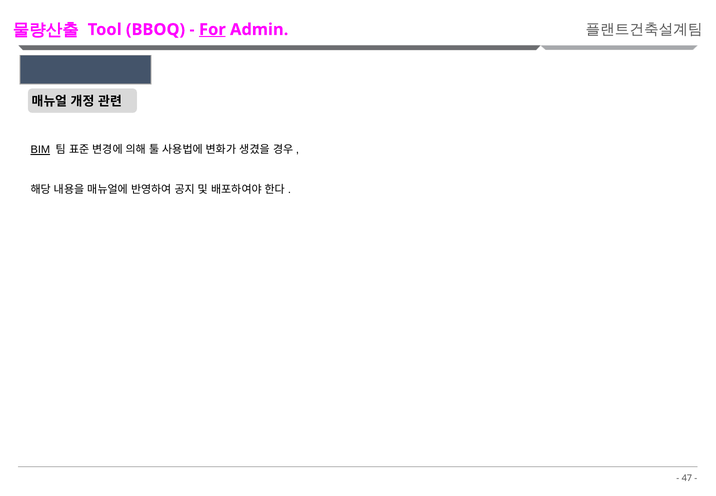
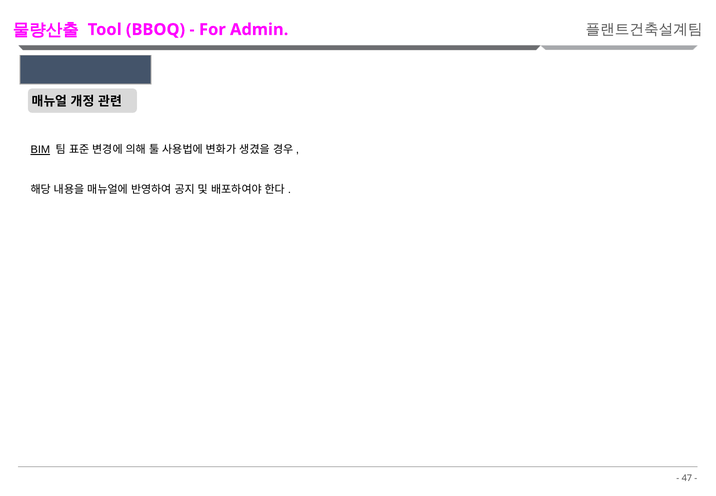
For underline: present -> none
